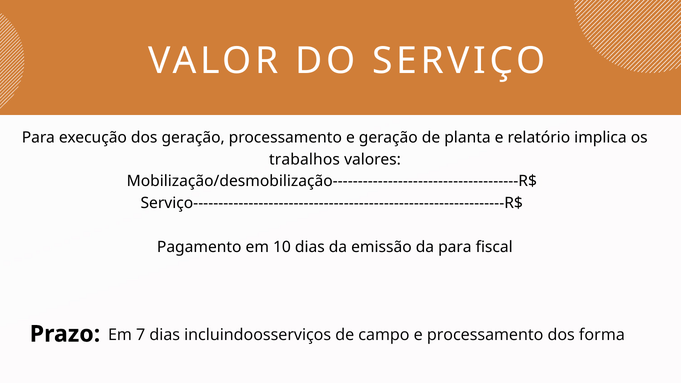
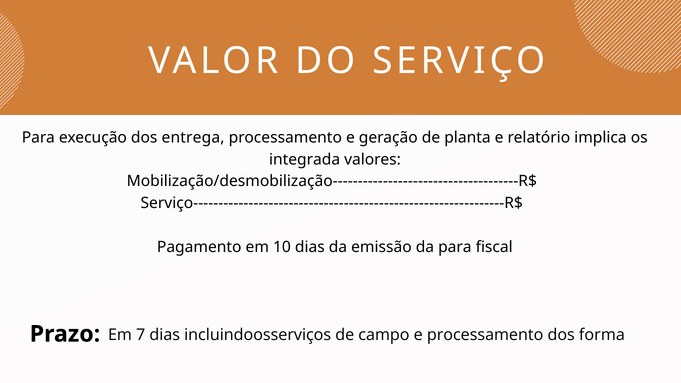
dos geração: geração -> entrega
trabalhos: trabalhos -> integrada
